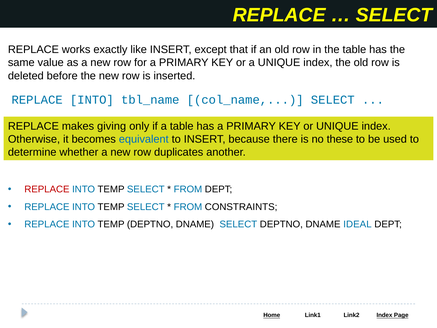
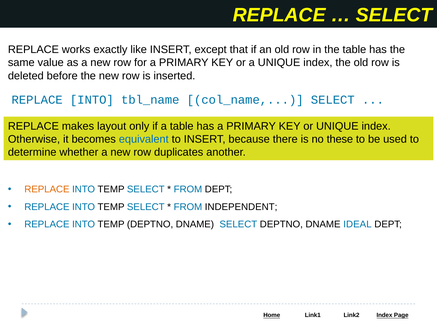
giving: giving -> layout
REPLACE at (47, 189) colour: red -> orange
CONSTRAINTS: CONSTRAINTS -> INDEPENDENT
